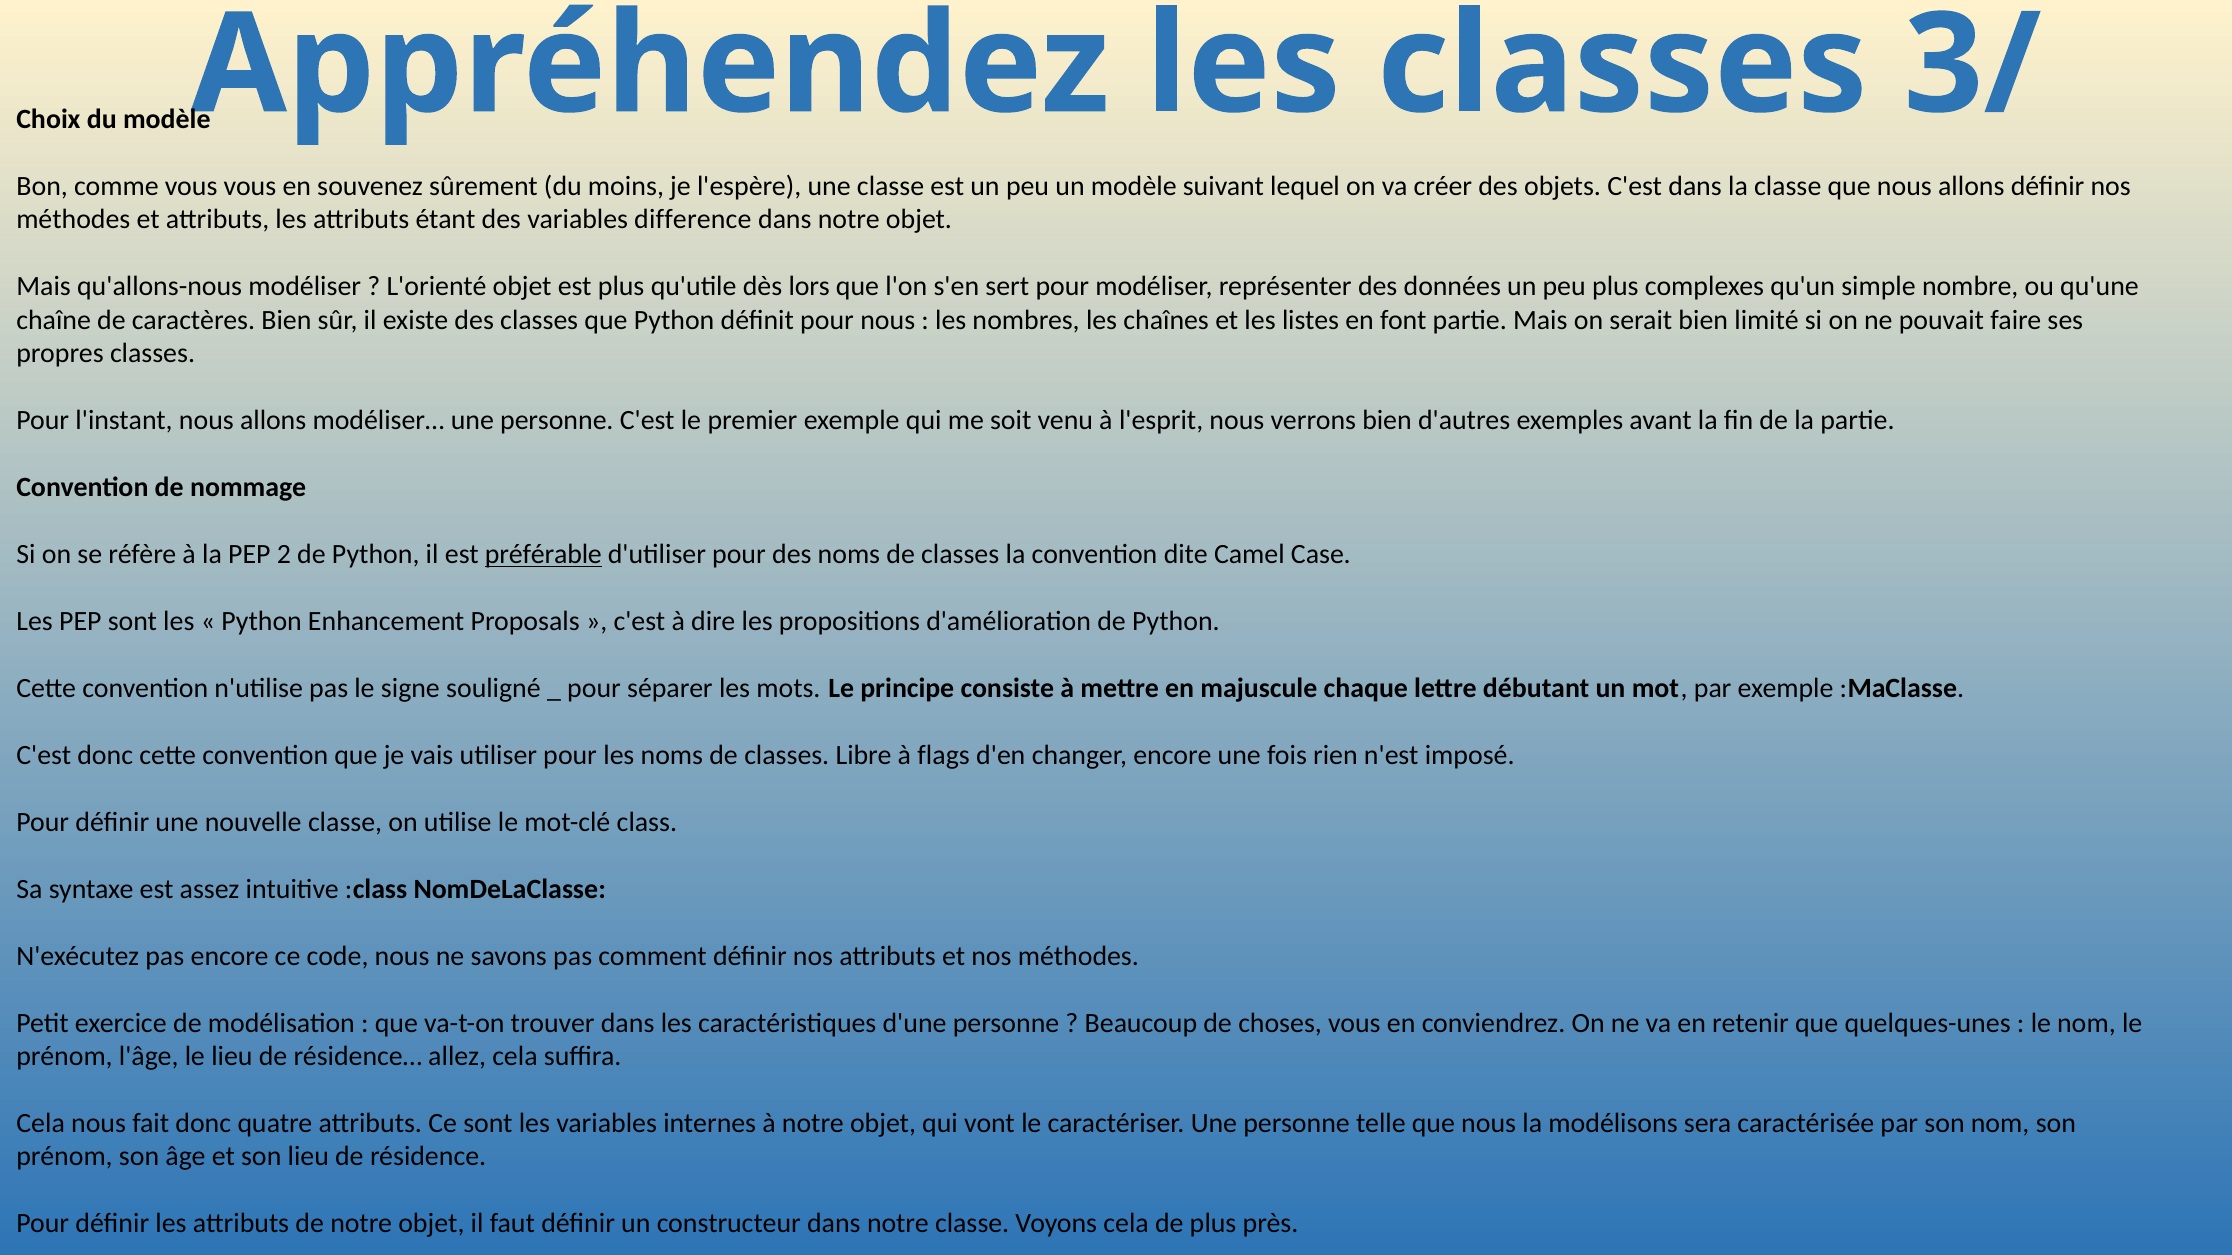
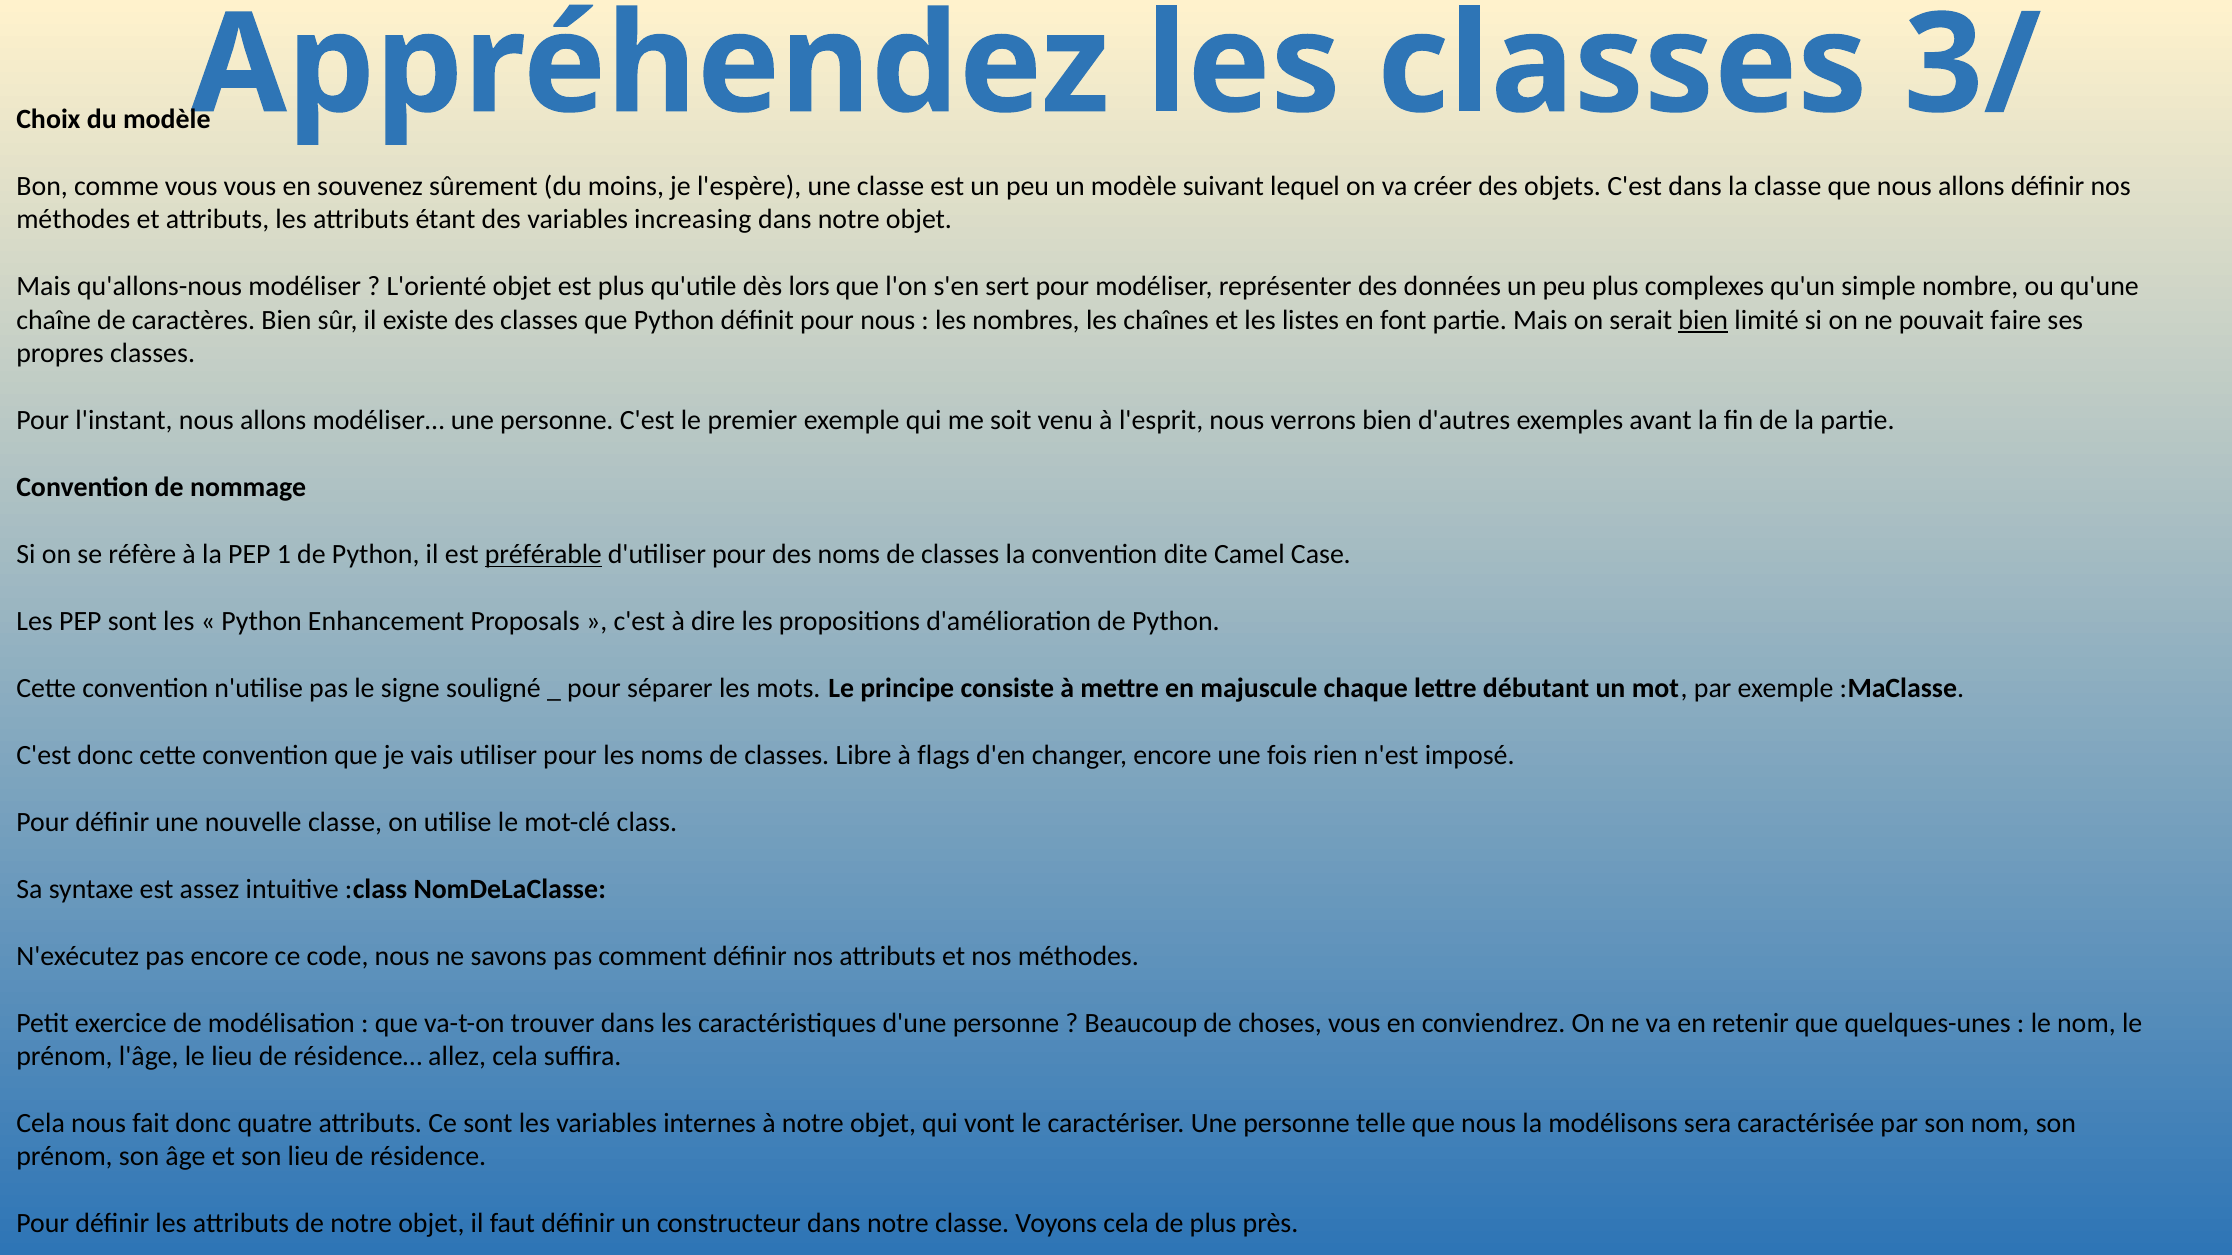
difference: difference -> increasing
bien at (1703, 320) underline: none -> present
2: 2 -> 1
